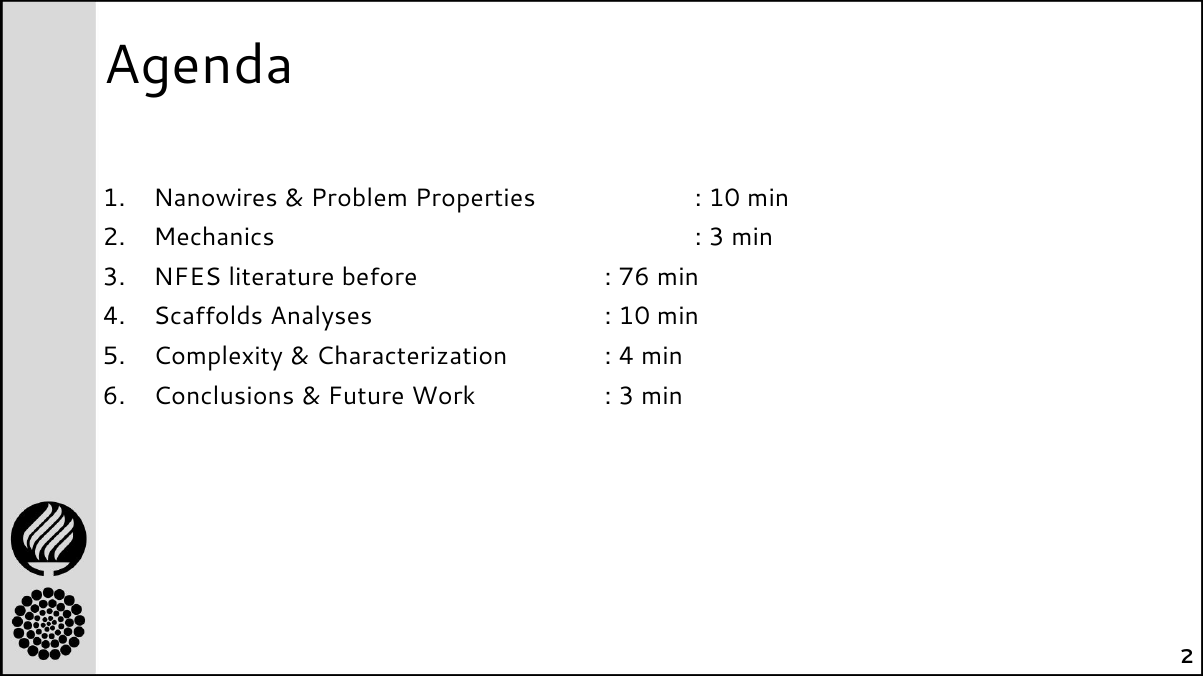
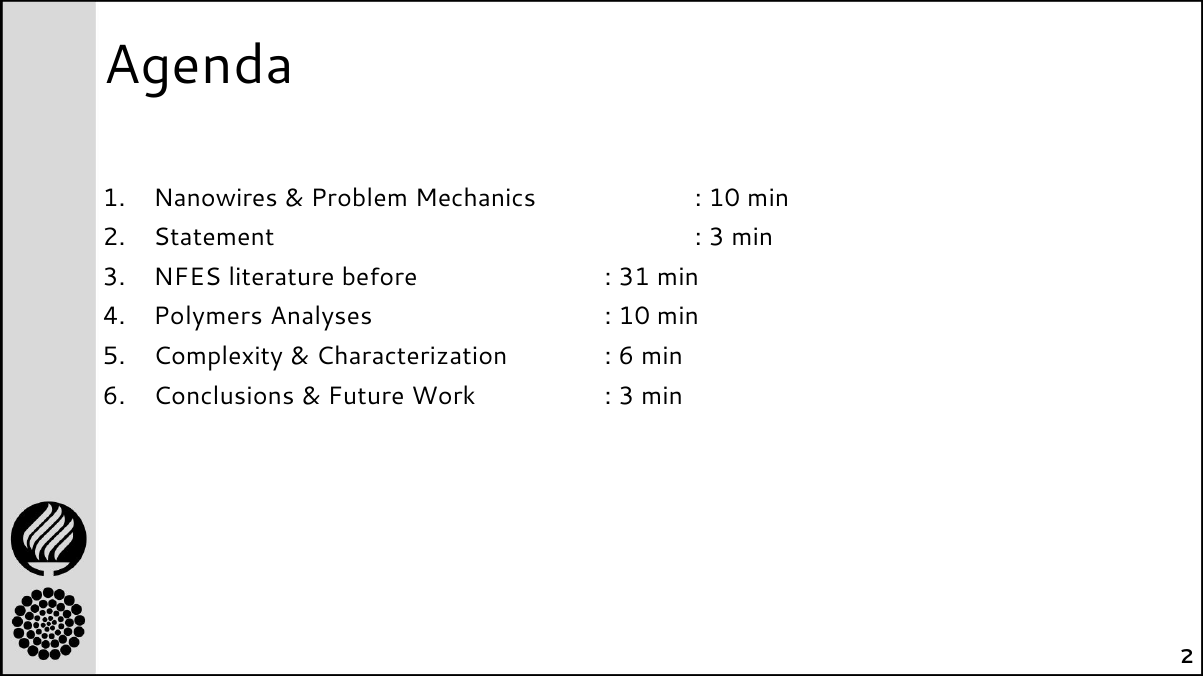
Properties: Properties -> Mechanics
Mechanics: Mechanics -> Statement
76: 76 -> 31
Scaffolds: Scaffolds -> Polymers
4 at (626, 357): 4 -> 6
